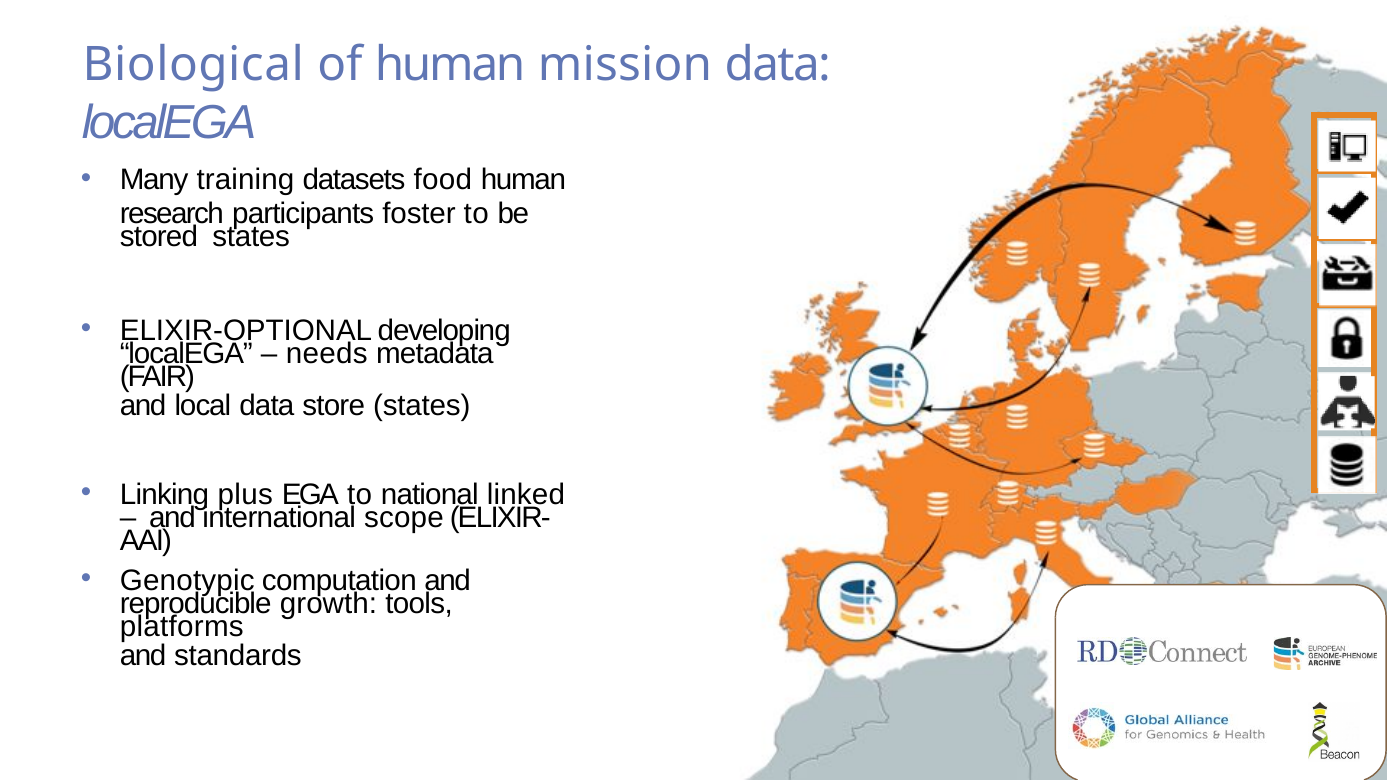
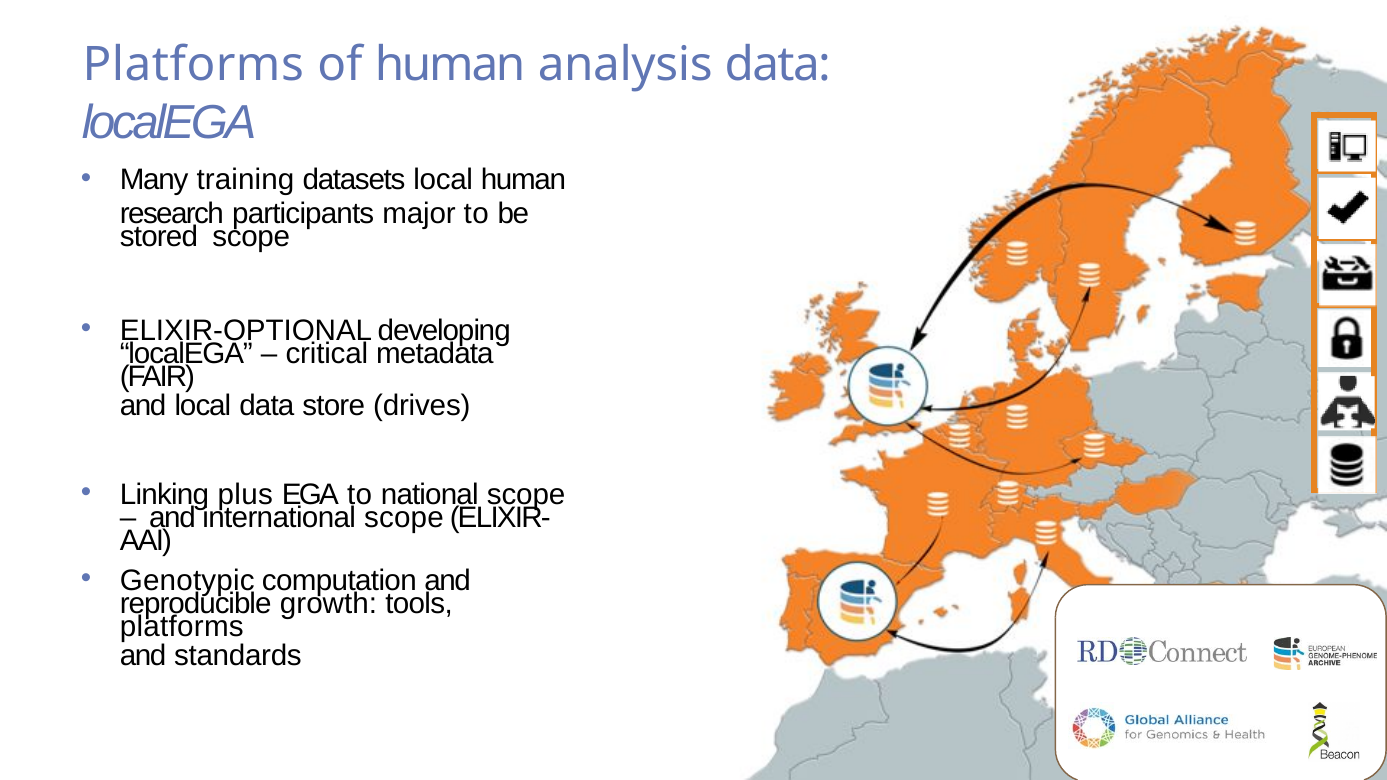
Biological at (193, 65): Biological -> Platforms
mission: mission -> analysis
datasets food: food -> local
foster: foster -> major
stored states: states -> scope
needs: needs -> critical
store states: states -> drives
national linked: linked -> scope
